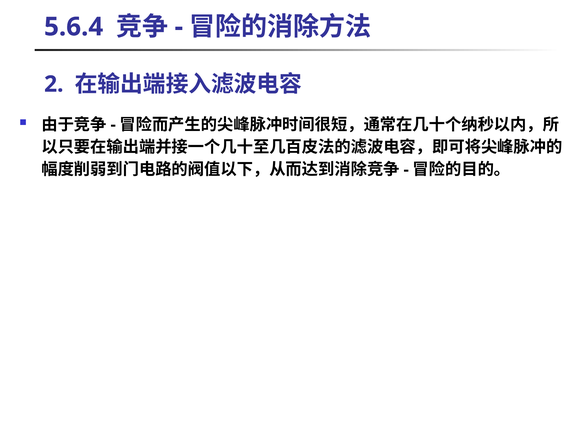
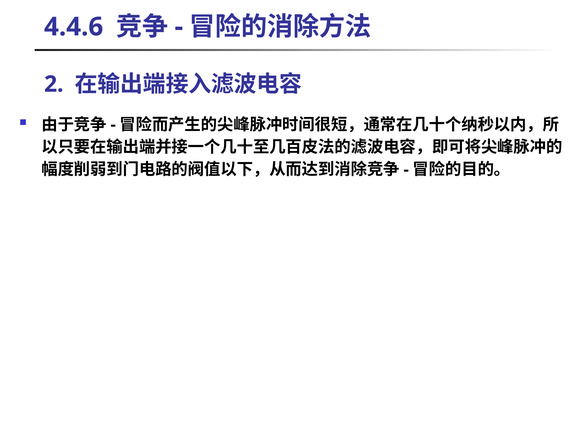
5.6.4: 5.6.4 -> 4.4.6
